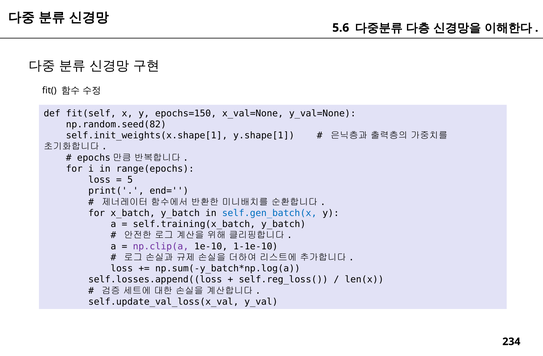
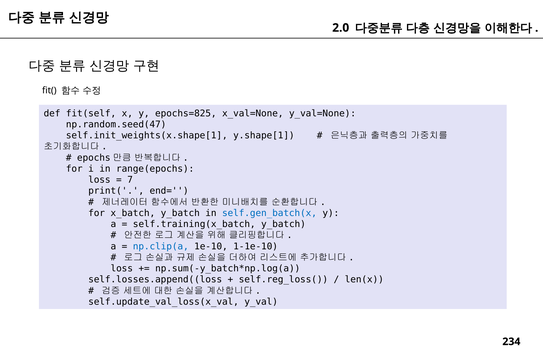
5.6: 5.6 -> 2.0
epochs=150: epochs=150 -> epochs=825
np.random.seed(82: np.random.seed(82 -> np.random.seed(47
5: 5 -> 7
np.clip(a colour: purple -> blue
